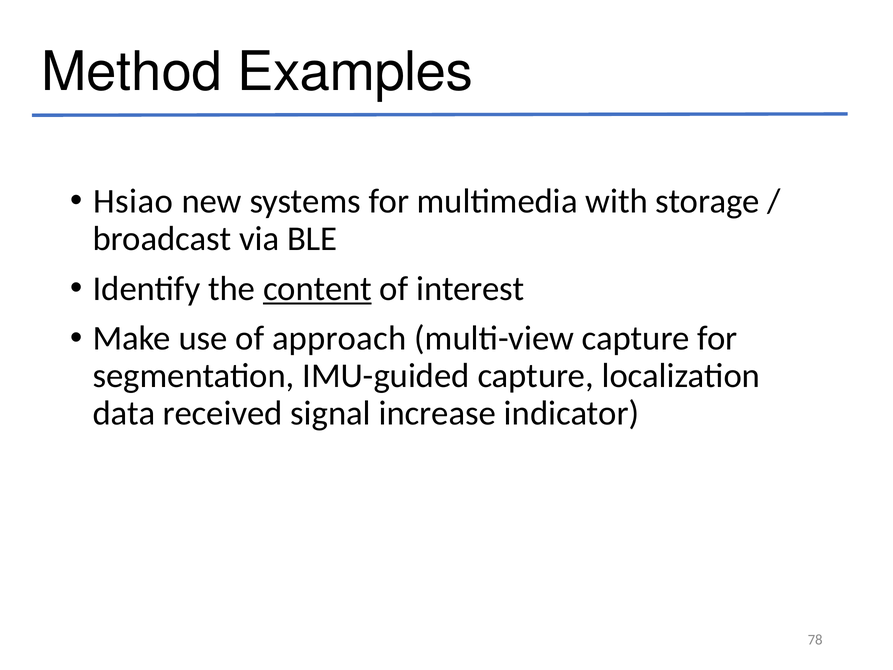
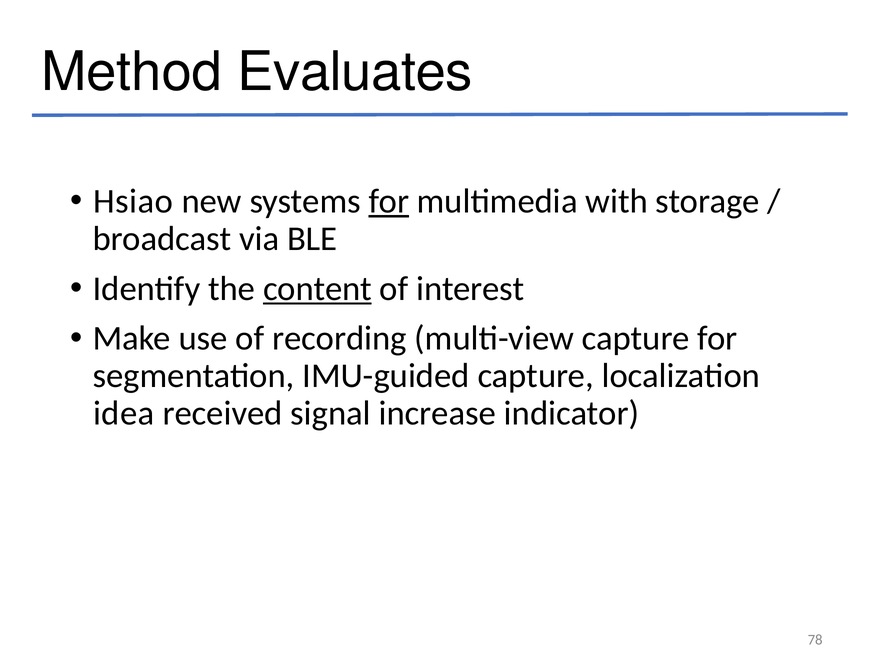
Examples: Examples -> Evaluates
for at (389, 201) underline: none -> present
approach: approach -> recording
data: data -> idea
